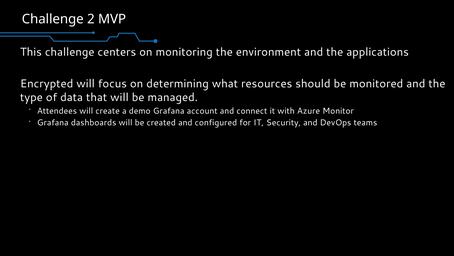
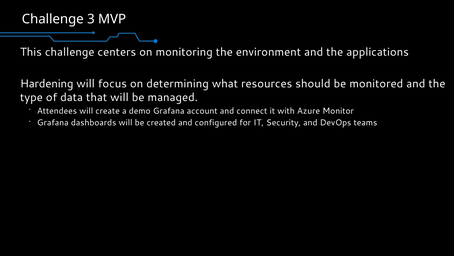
2: 2 -> 3
Encrypted: Encrypted -> Hardening
